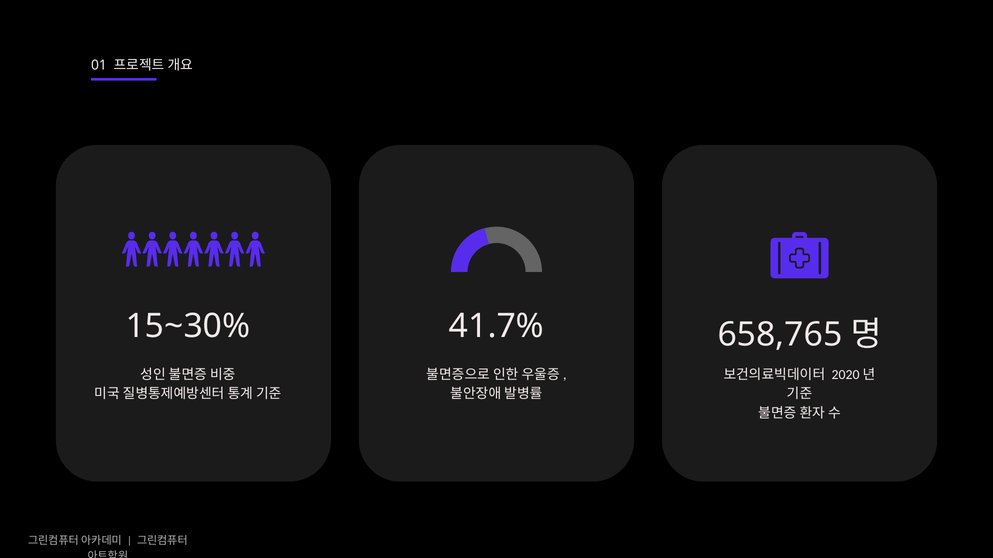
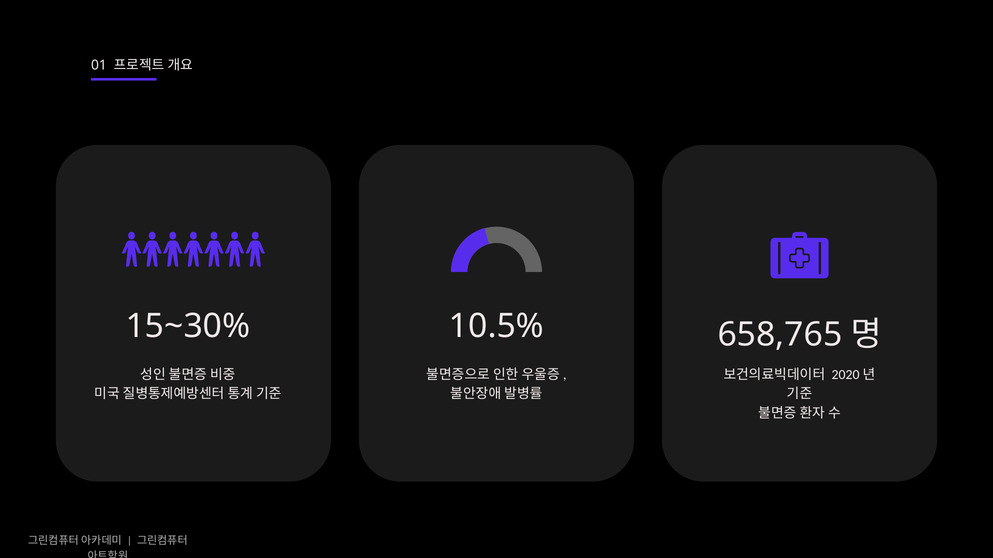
41.7%: 41.7% -> 10.5%
